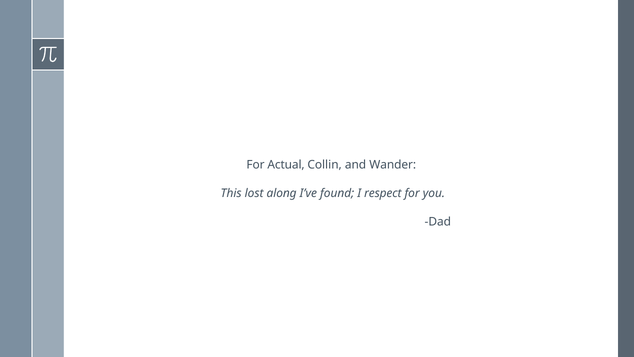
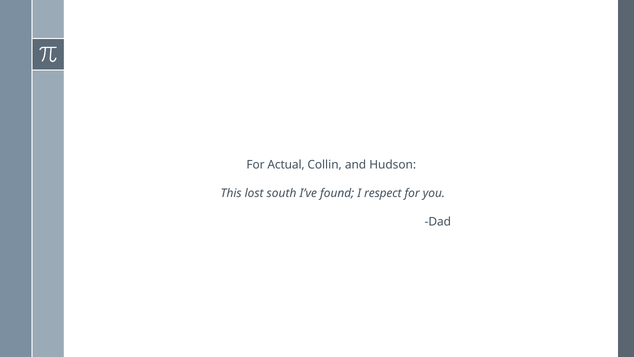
Wander: Wander -> Hudson
along: along -> south
